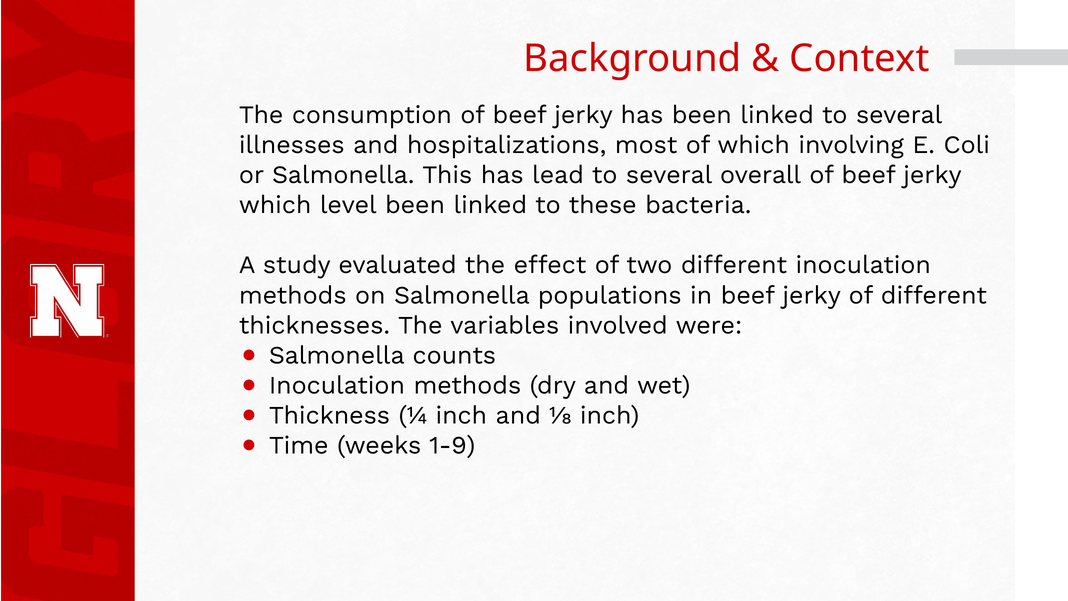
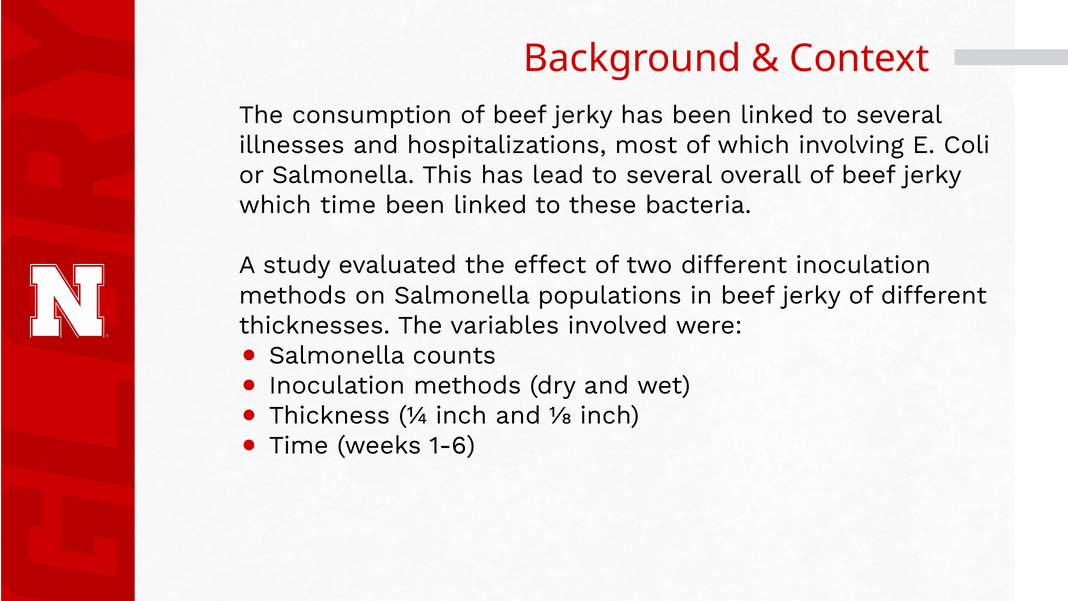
which level: level -> time
1-9: 1-9 -> 1-6
